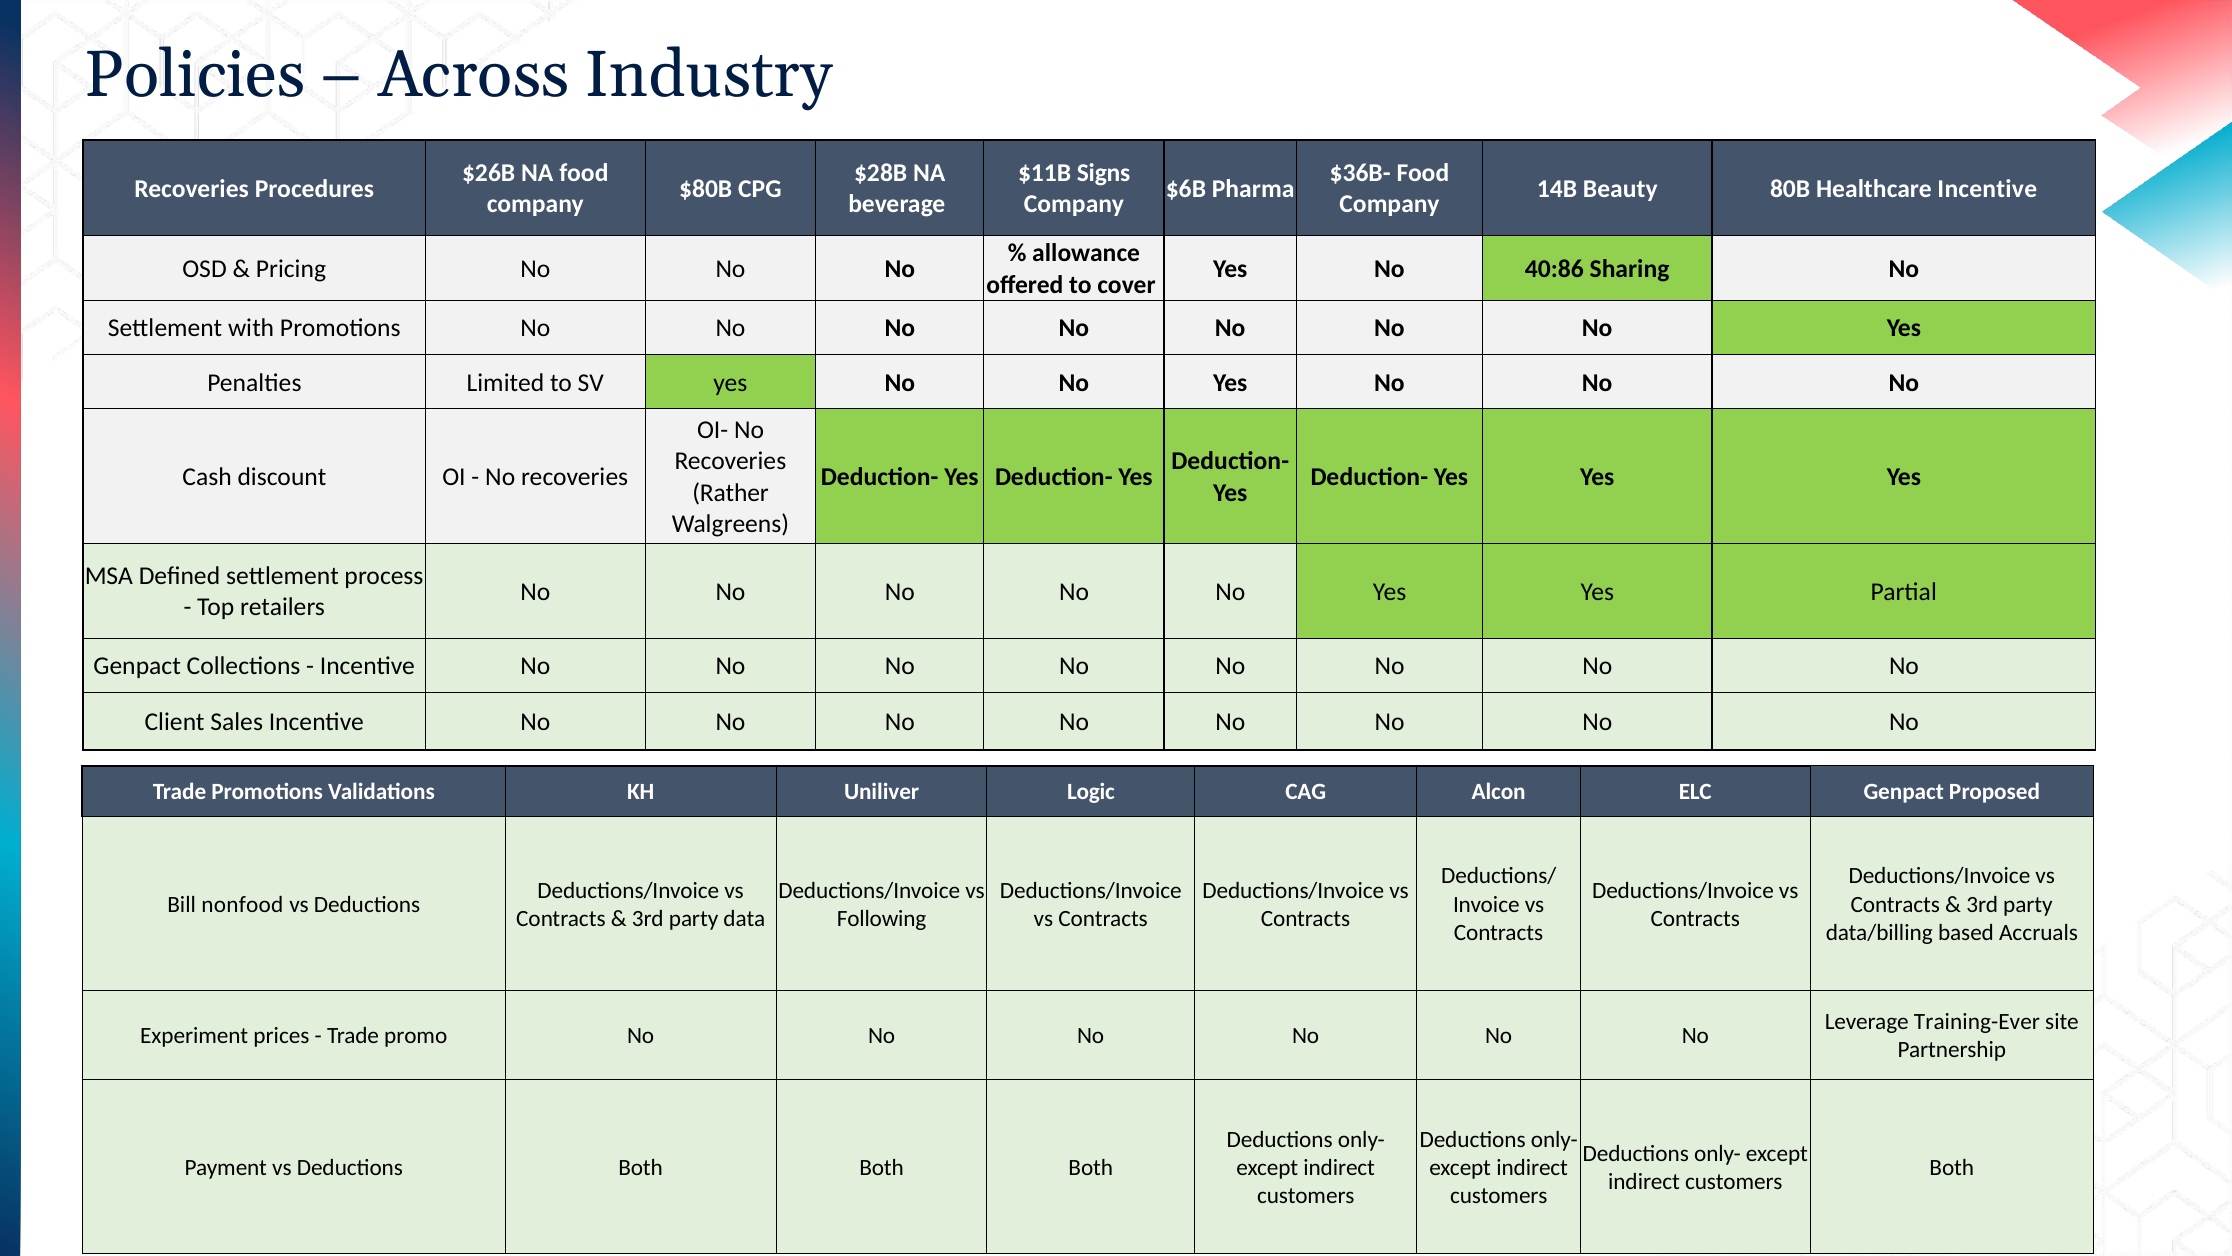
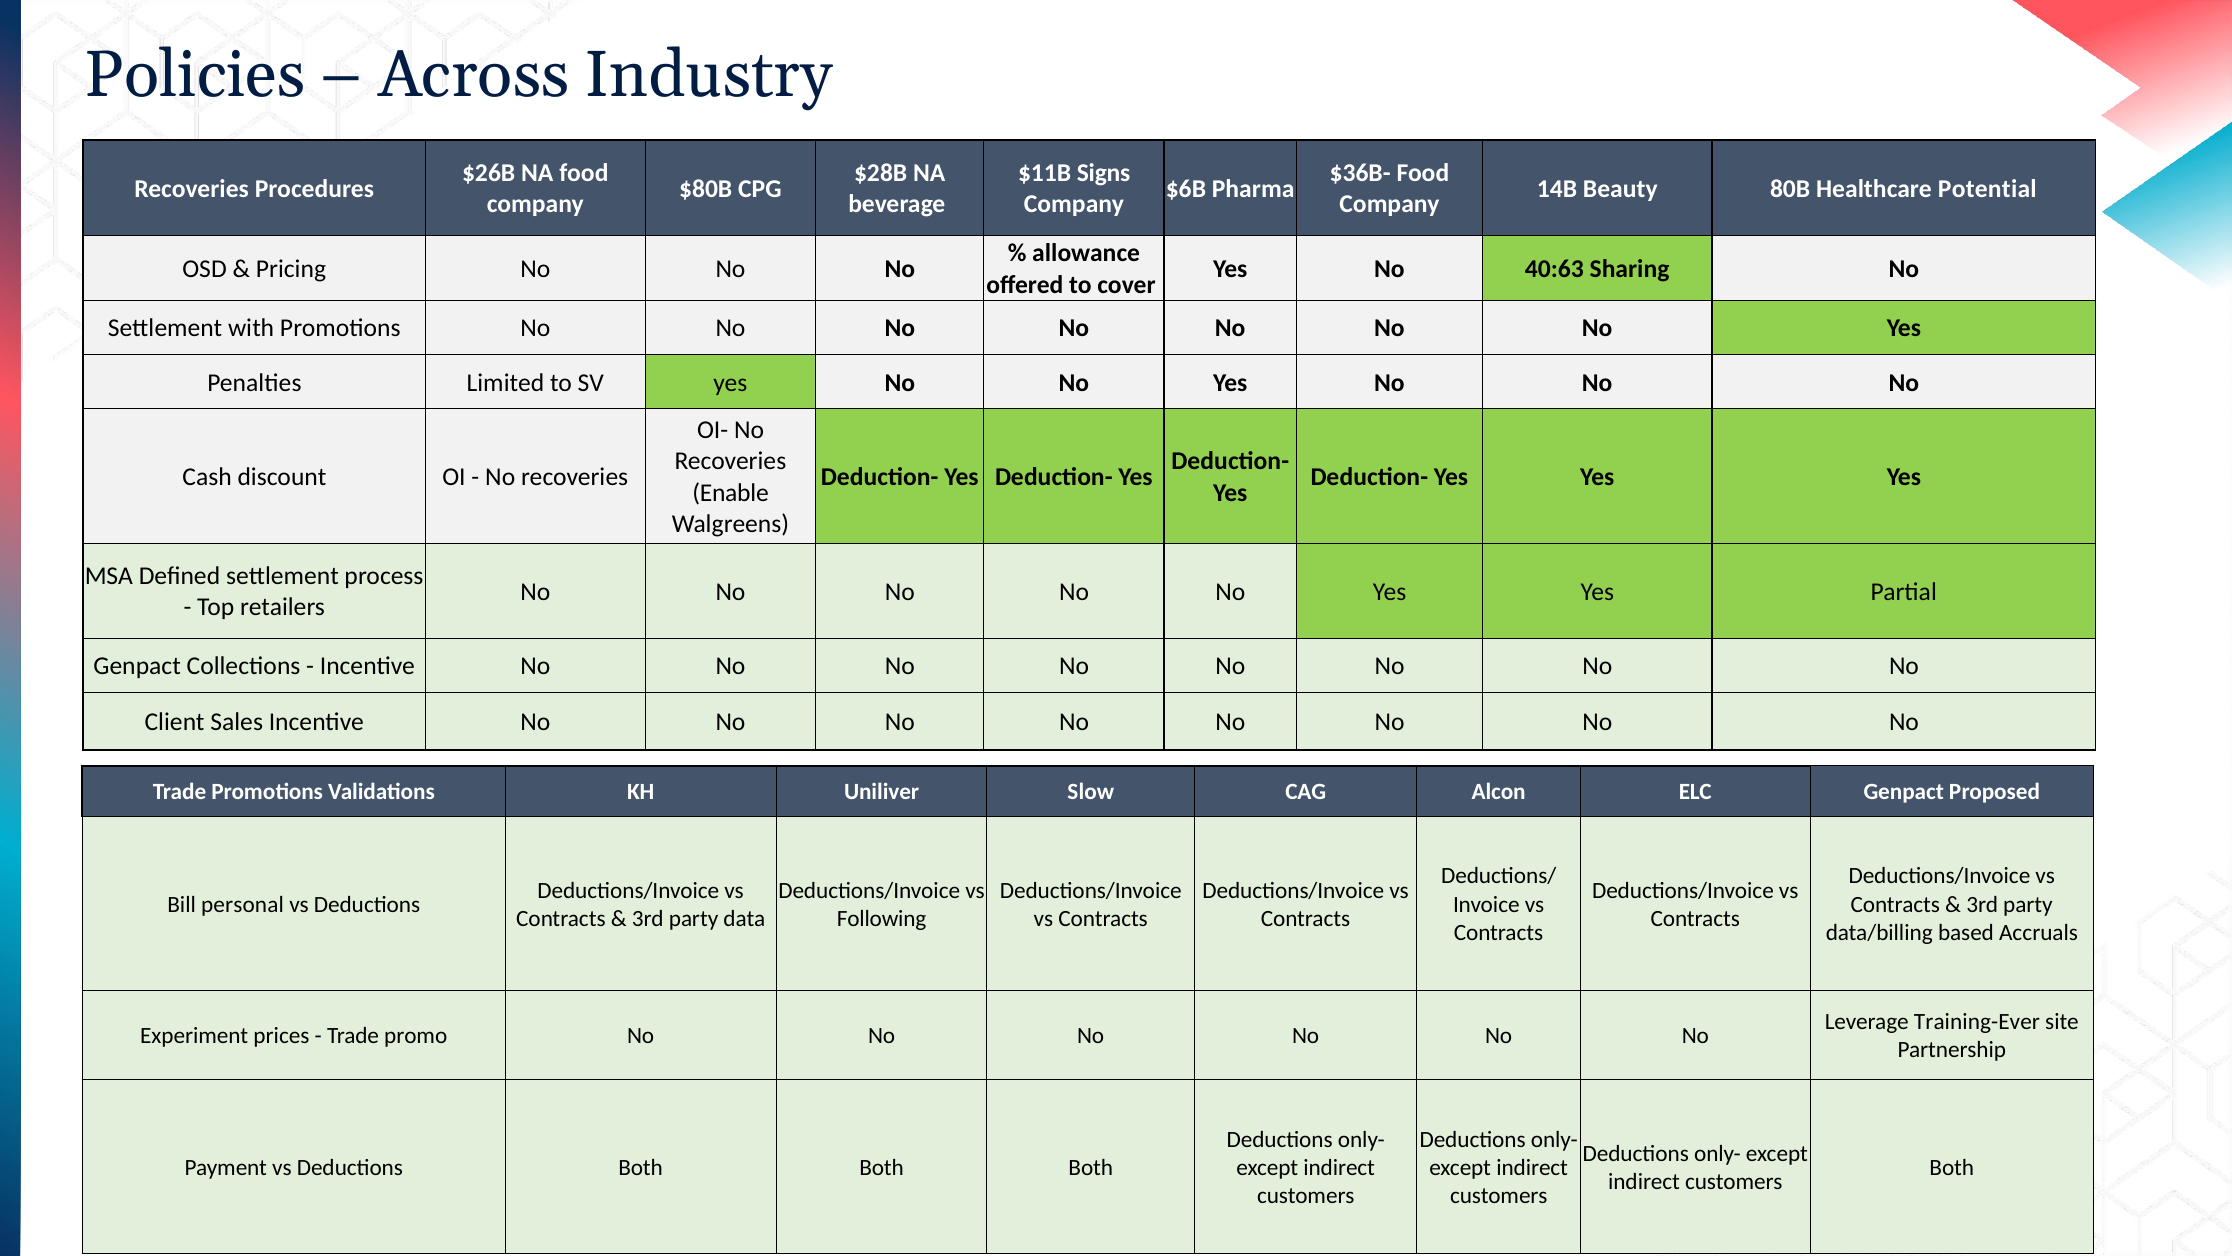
Healthcare Incentive: Incentive -> Potential
40:86: 40:86 -> 40:63
Rather: Rather -> Enable
Logic: Logic -> Slow
nonfood: nonfood -> personal
